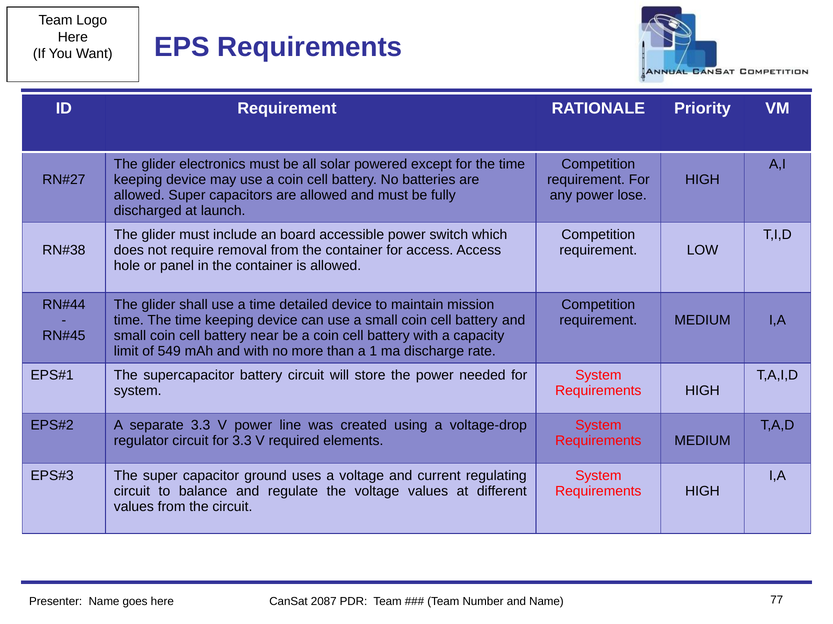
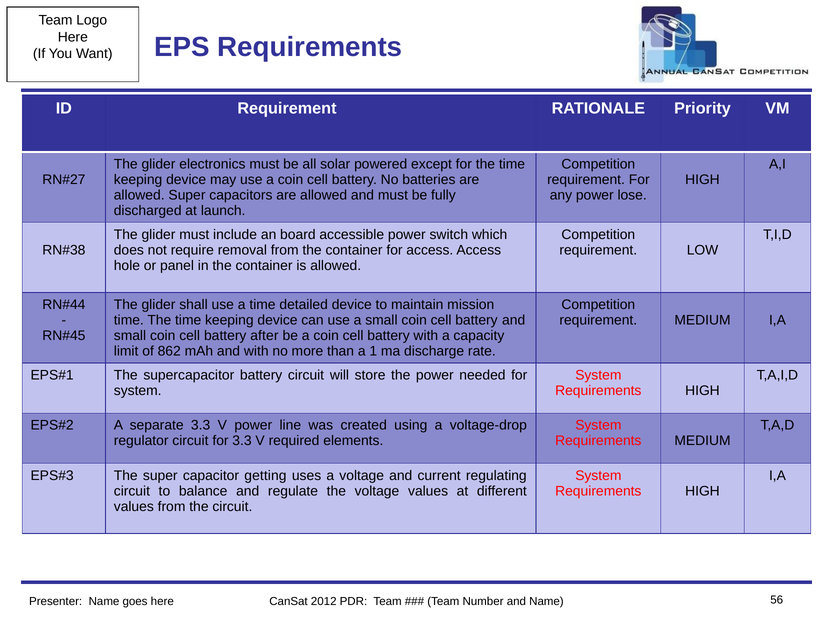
near: near -> after
549: 549 -> 862
ground: ground -> getting
2087: 2087 -> 2012
77: 77 -> 56
